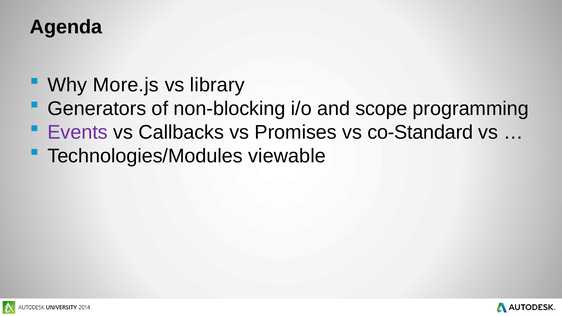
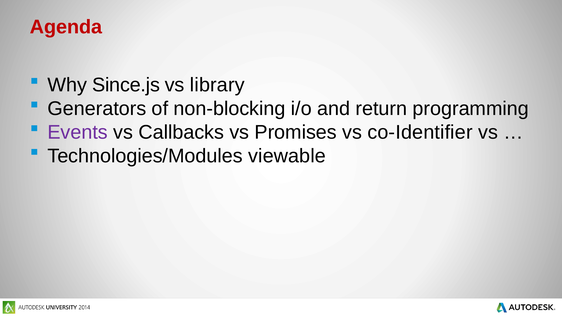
Agenda colour: black -> red
More.js: More.js -> Since.js
scope: scope -> return
co-Standard: co-Standard -> co-Identifier
